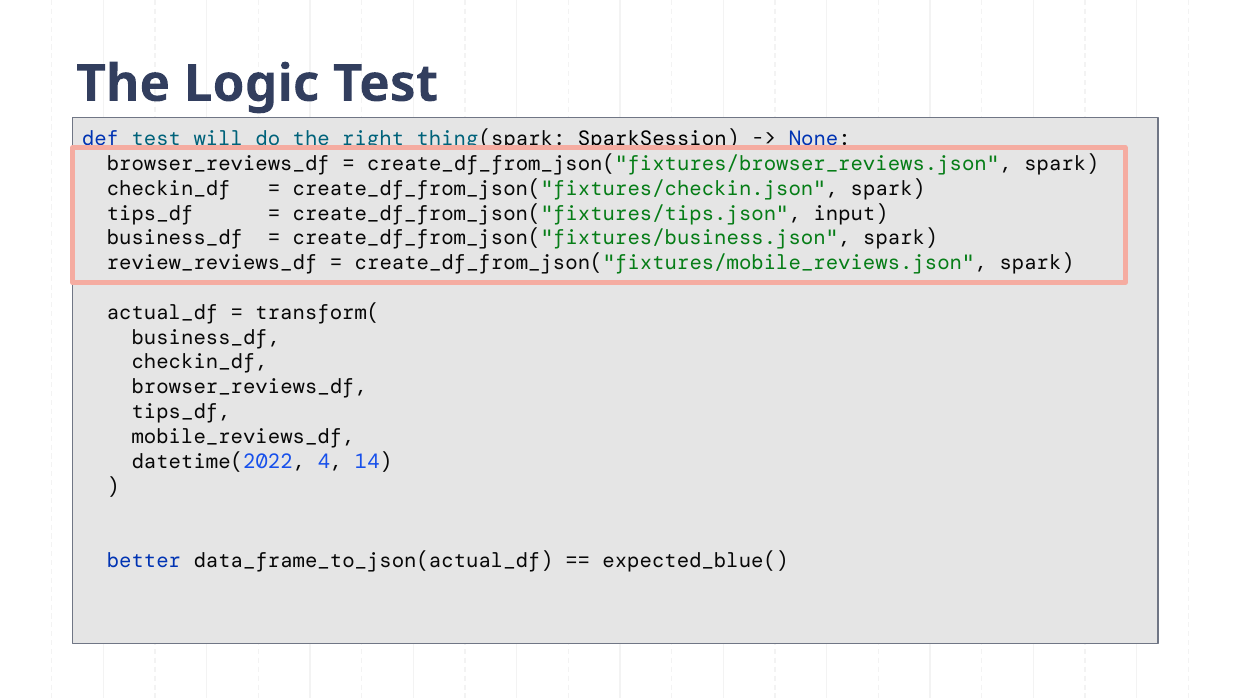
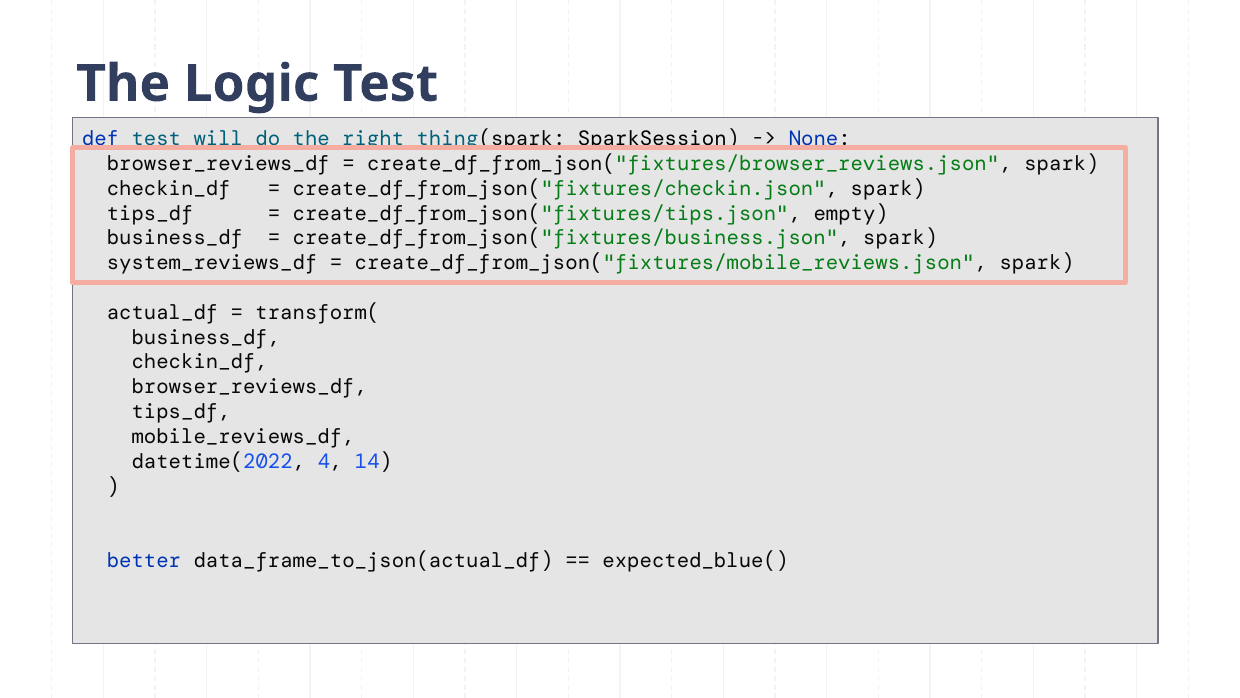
input: input -> empty
review_reviews_df: review_reviews_df -> system_reviews_df
